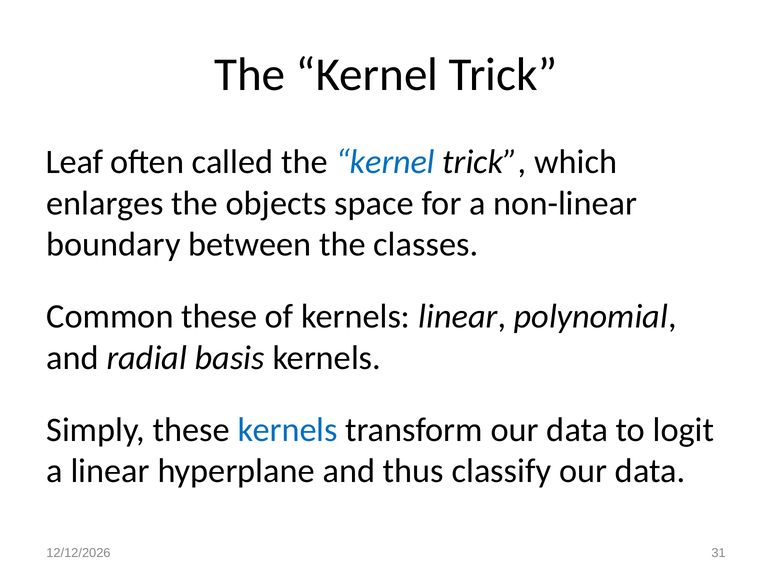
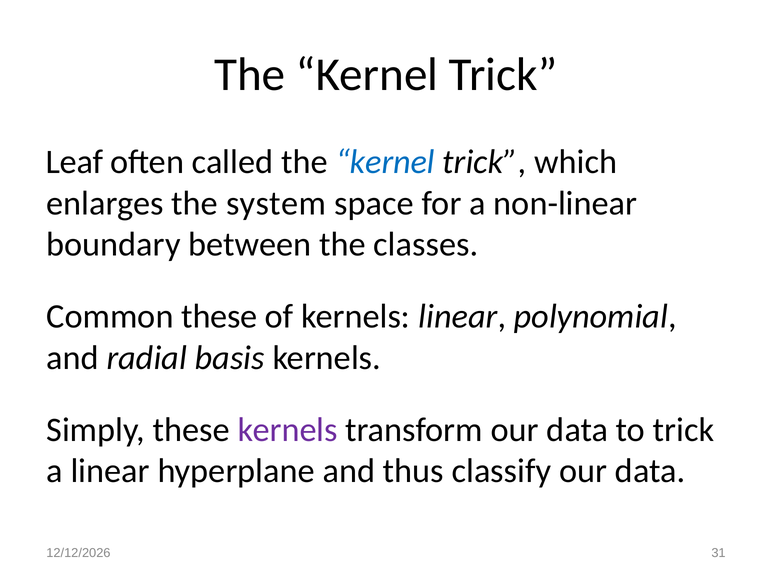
objects: objects -> system
kernels at (288, 430) colour: blue -> purple
to logit: logit -> trick
